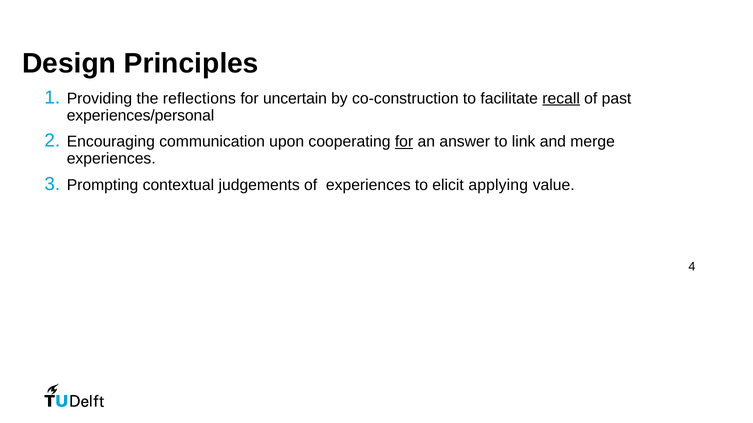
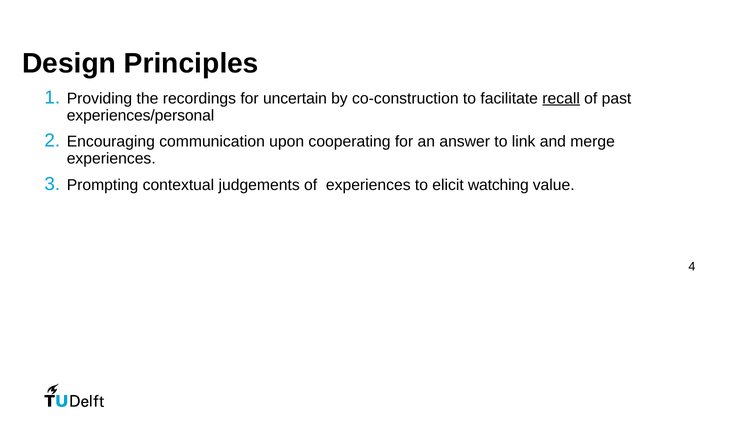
reflections: reflections -> recordings
for at (404, 142) underline: present -> none
applying: applying -> watching
